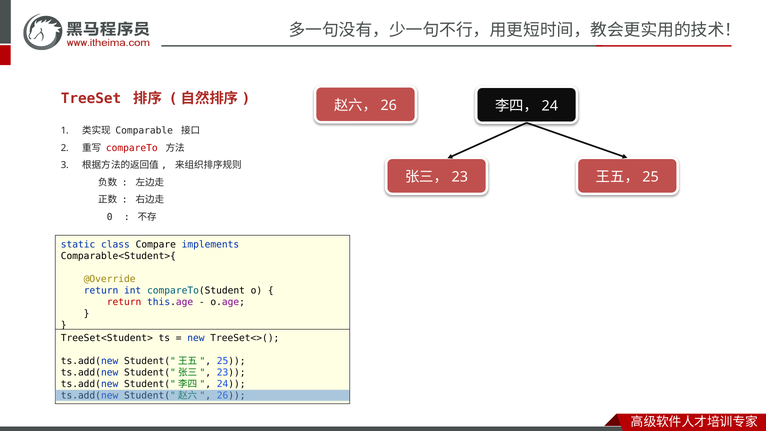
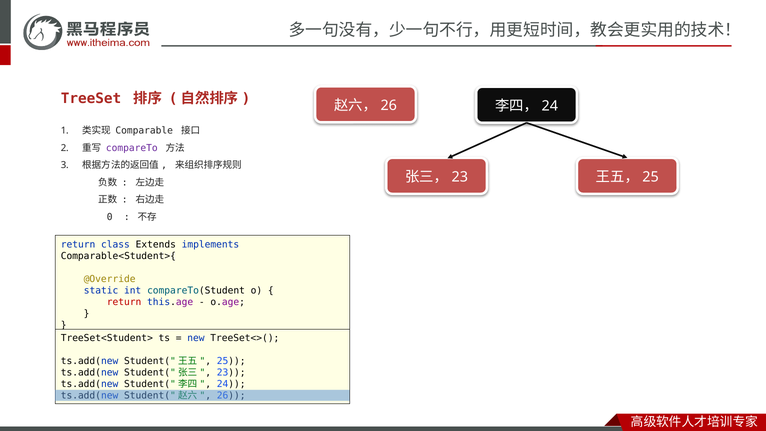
compareTo colour: red -> purple
static at (78, 244): static -> return
Compare: Compare -> Extends
return at (101, 290): return -> static
